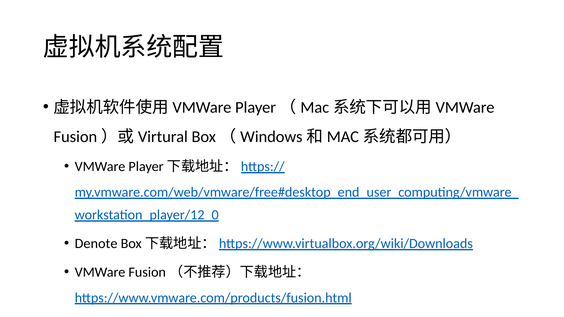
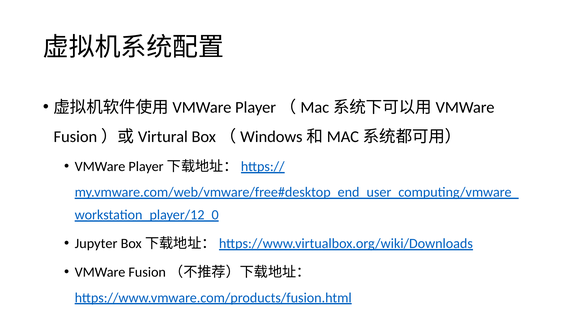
Denote: Denote -> Jupyter
